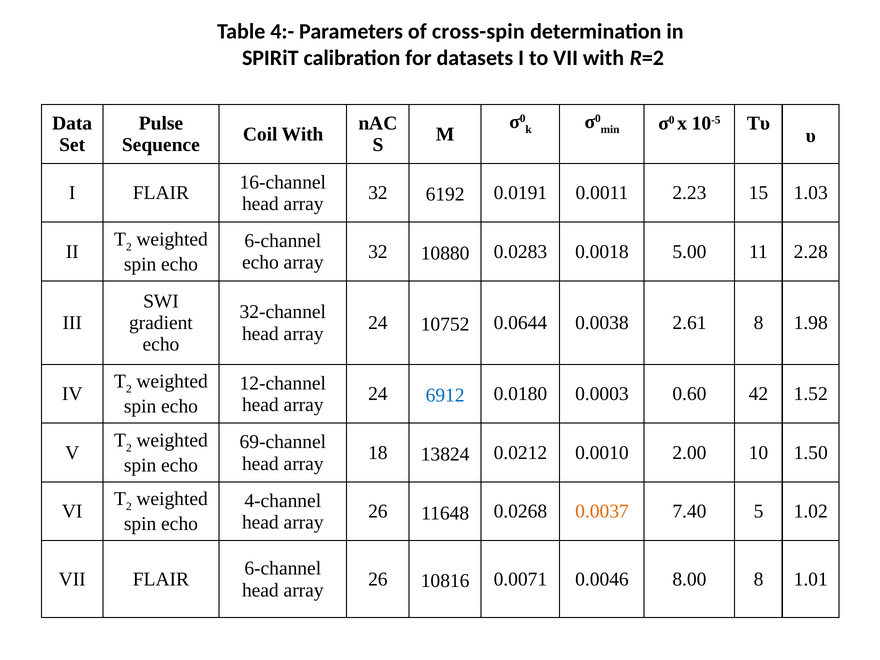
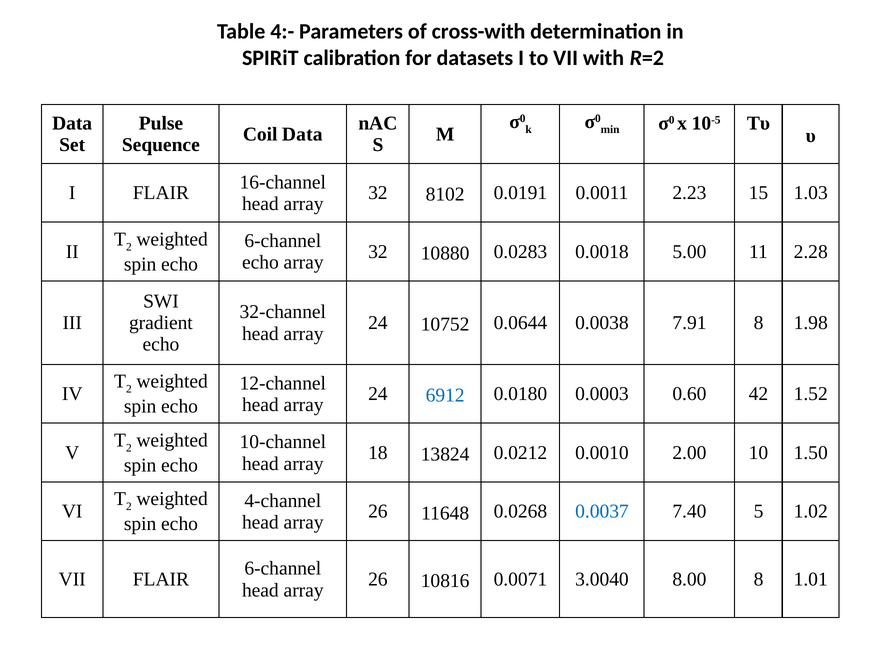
cross-spin: cross-spin -> cross-with
Coil With: With -> Data
6192: 6192 -> 8102
2.61: 2.61 -> 7.91
69-channel: 69-channel -> 10-channel
0.0037 colour: orange -> blue
0.0046: 0.0046 -> 3.0040
